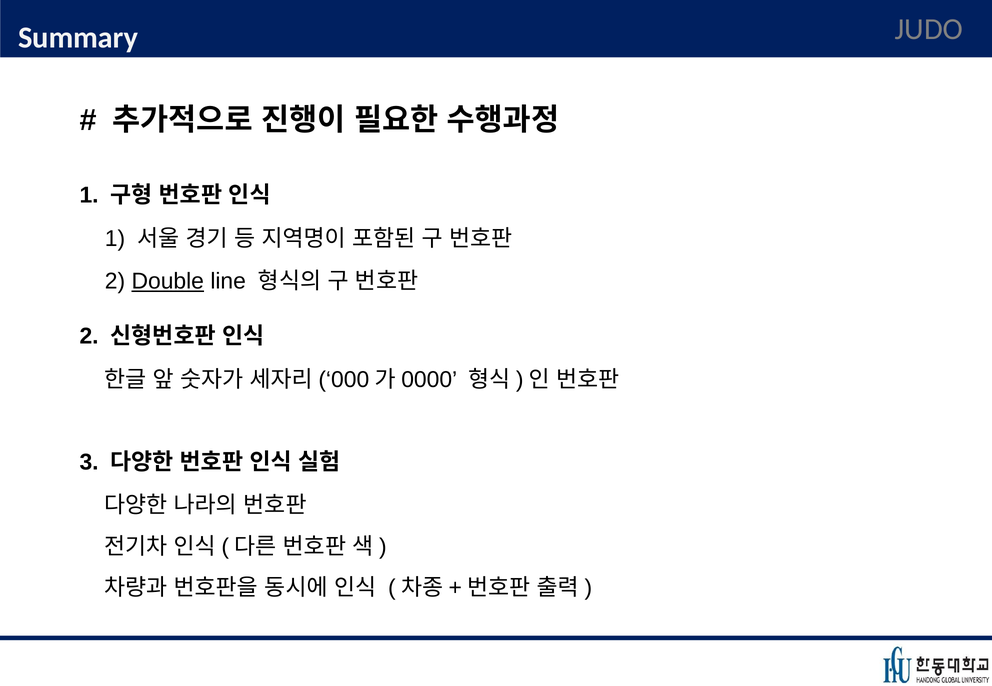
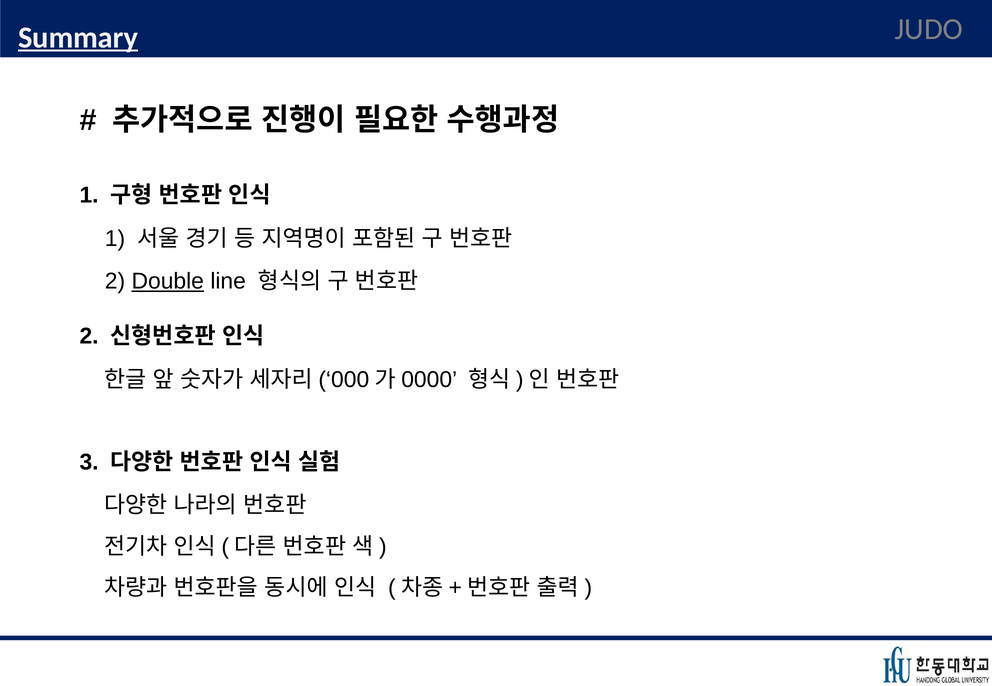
Summary underline: none -> present
